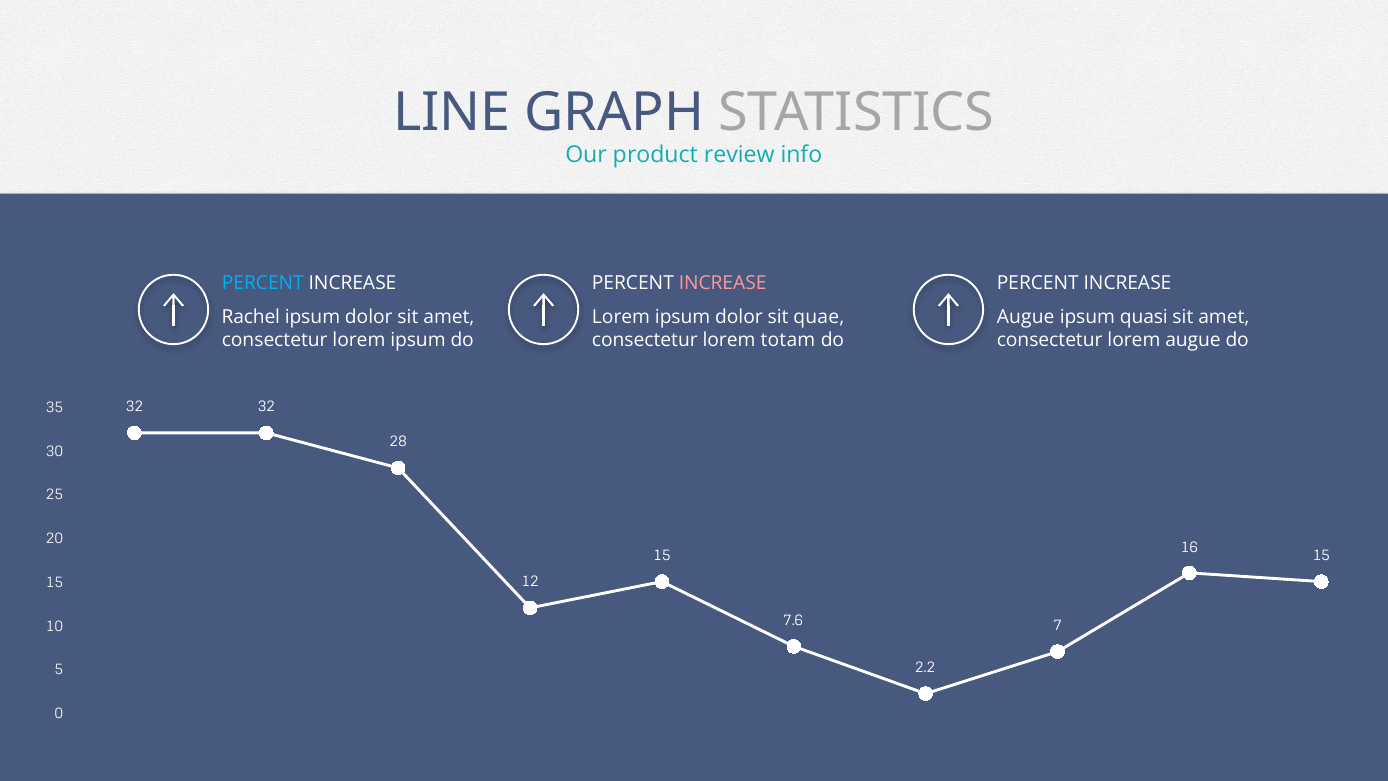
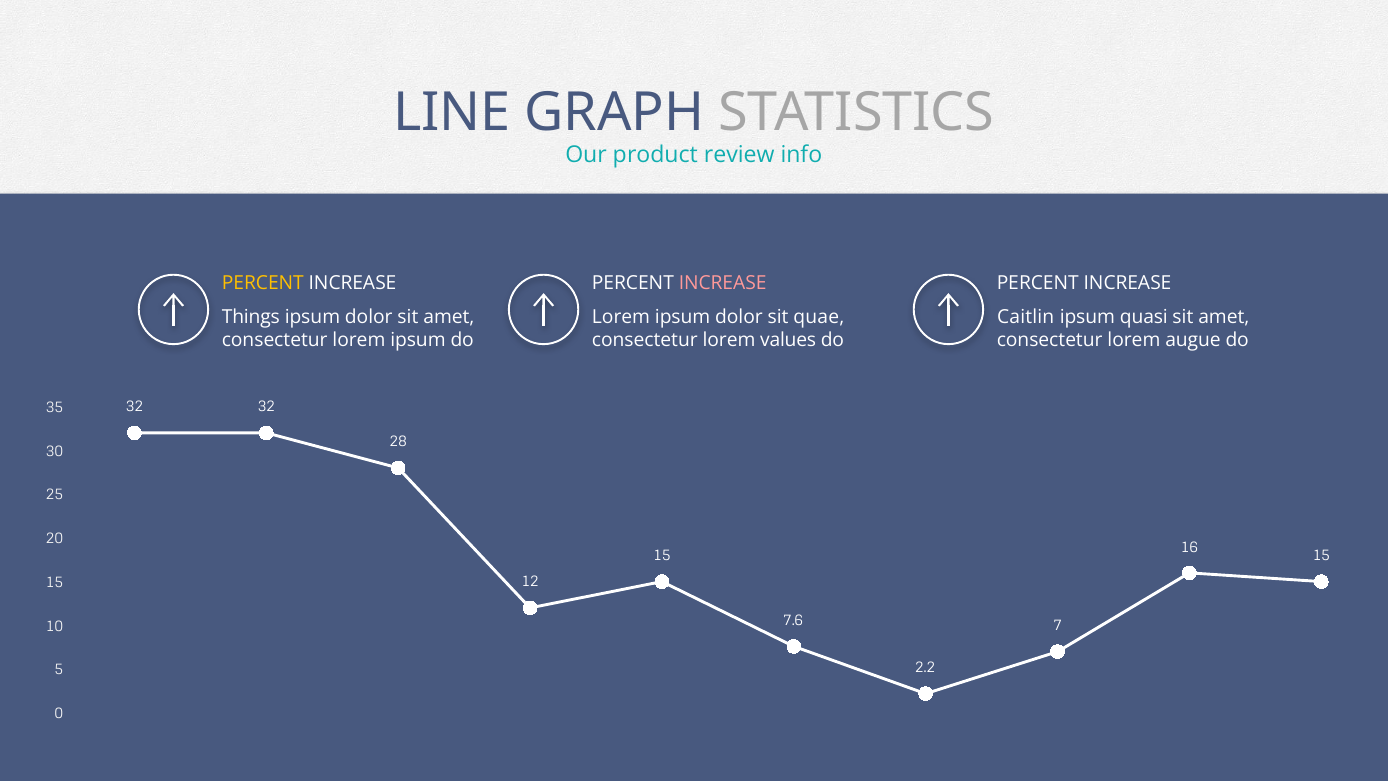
PERCENT at (263, 283) colour: light blue -> yellow
Rachel: Rachel -> Things
Augue at (1026, 317): Augue -> Caitlin
totam: totam -> values
